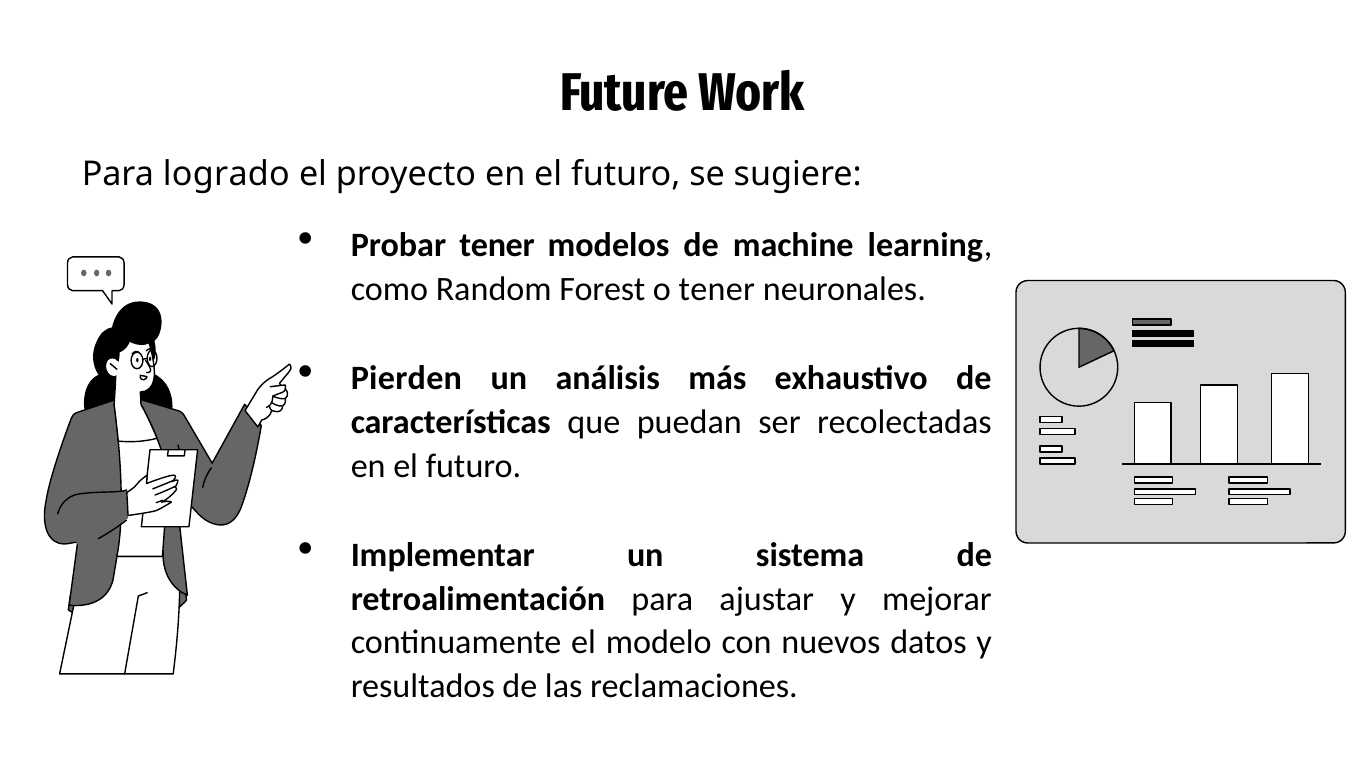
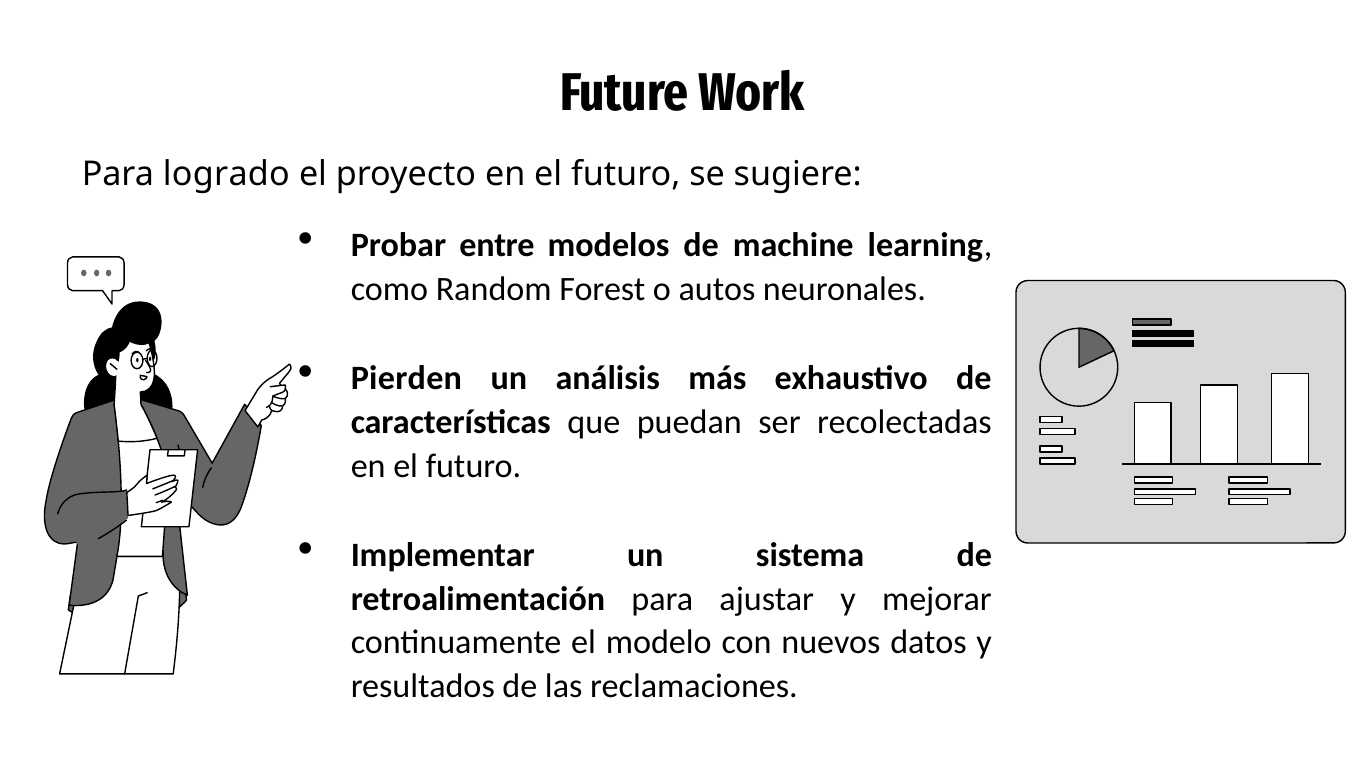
Probar tener: tener -> entre
o tener: tener -> autos
